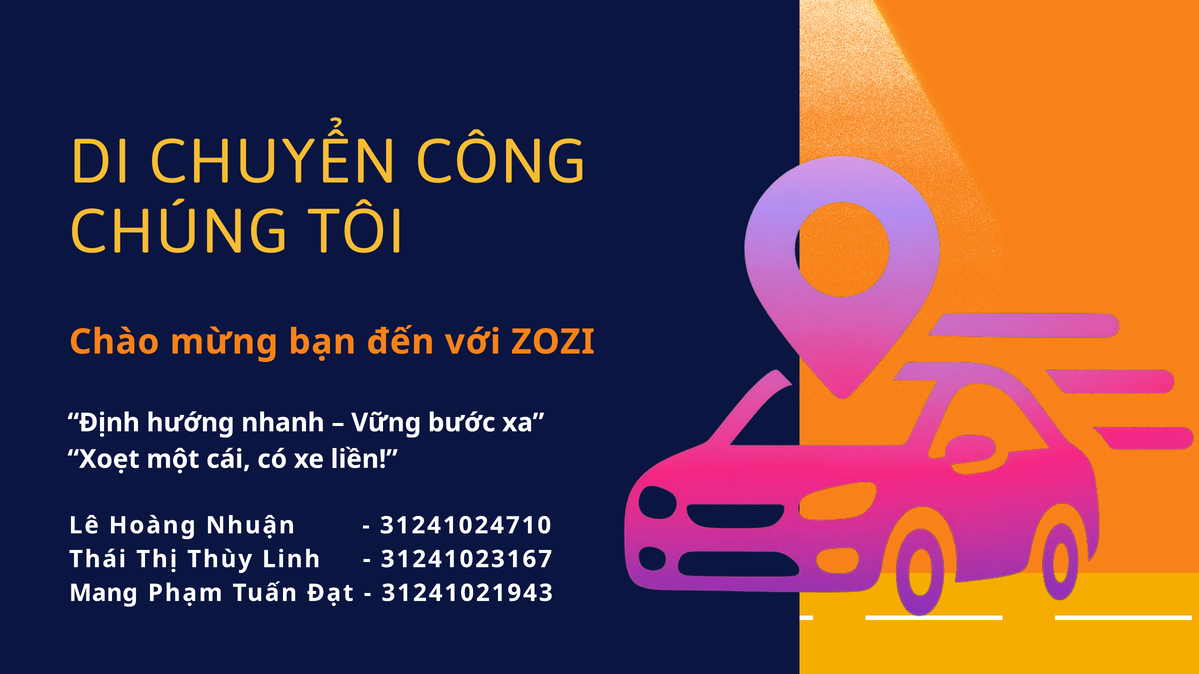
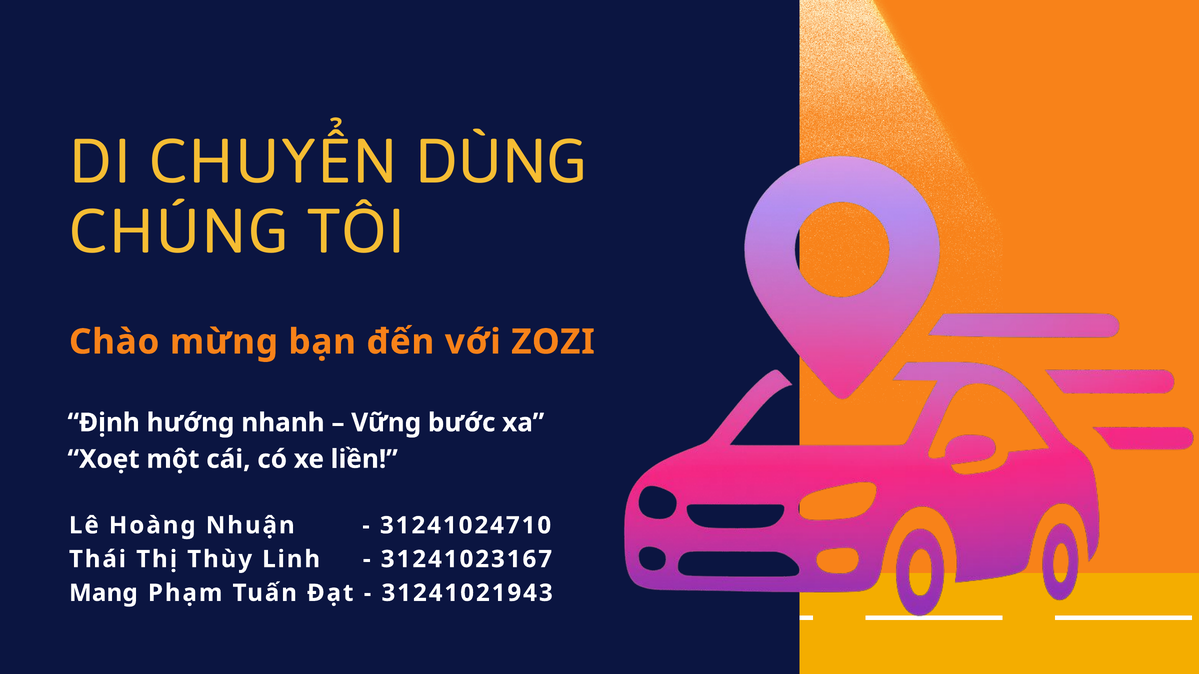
CÔNG: CÔNG -> DÙNG
